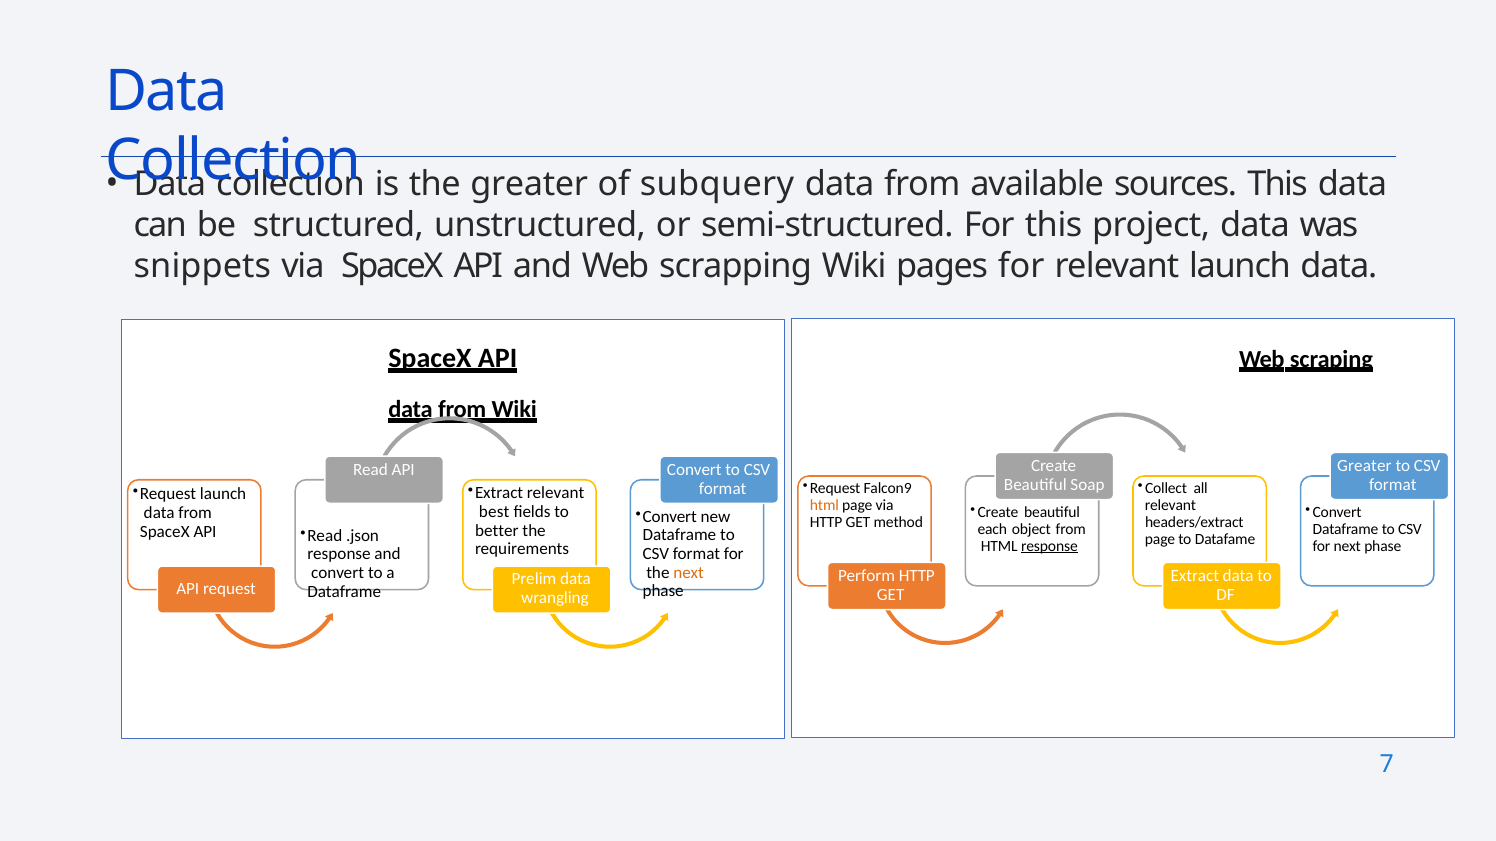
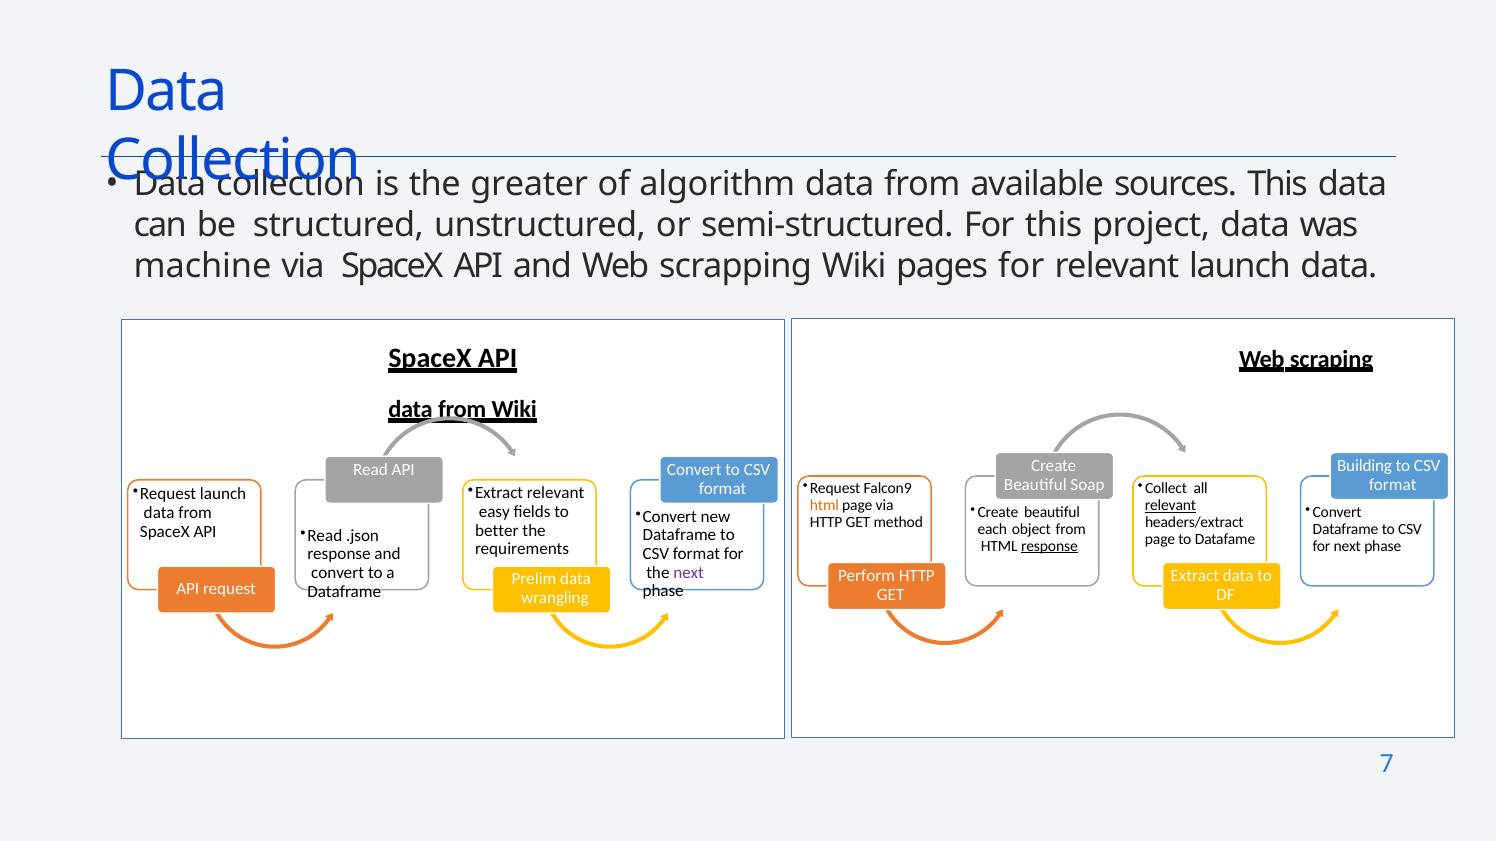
subquery: subquery -> algorithm
snippets: snippets -> machine
Greater at (1364, 467): Greater -> Building
relevant at (1171, 506) underline: none -> present
best: best -> easy
next at (689, 573) colour: orange -> purple
